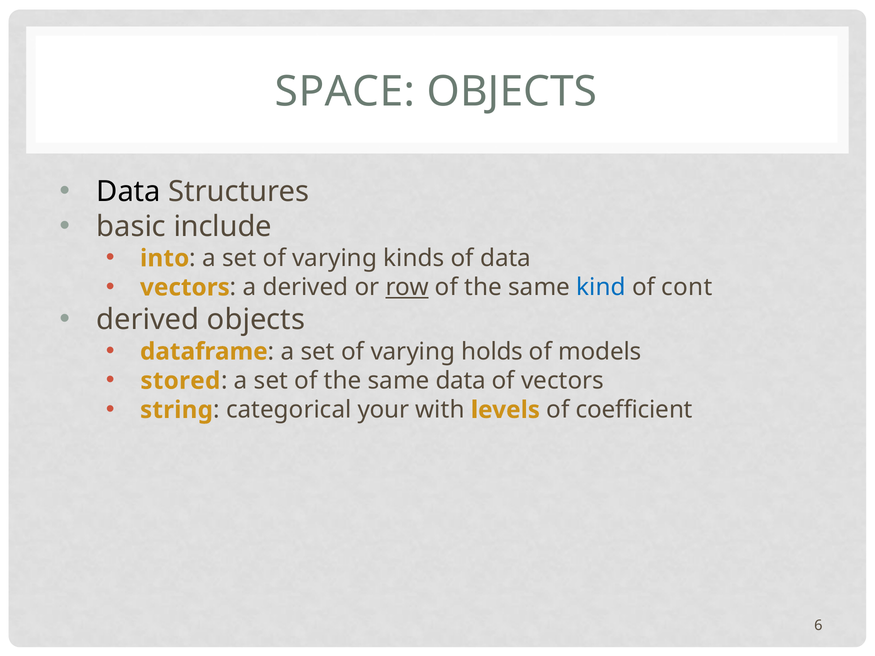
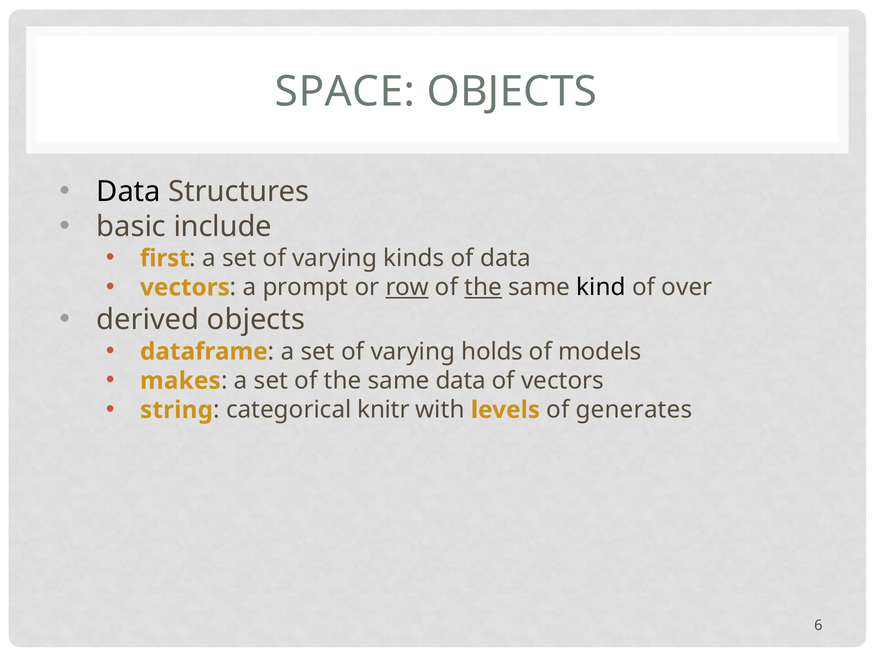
into: into -> first
a derived: derived -> prompt
the at (483, 288) underline: none -> present
kind colour: blue -> black
cont: cont -> over
stored: stored -> makes
your: your -> knitr
coefficient: coefficient -> generates
